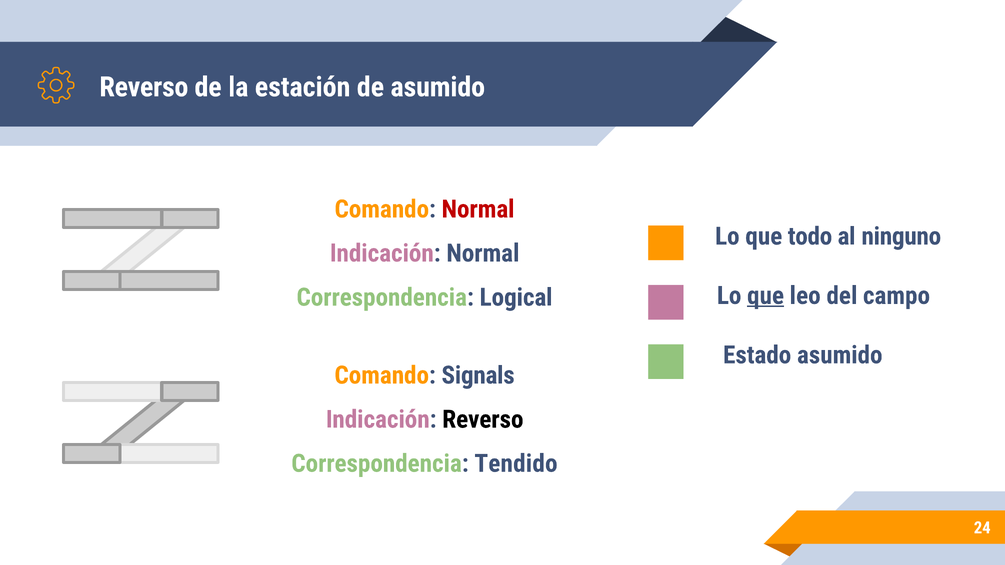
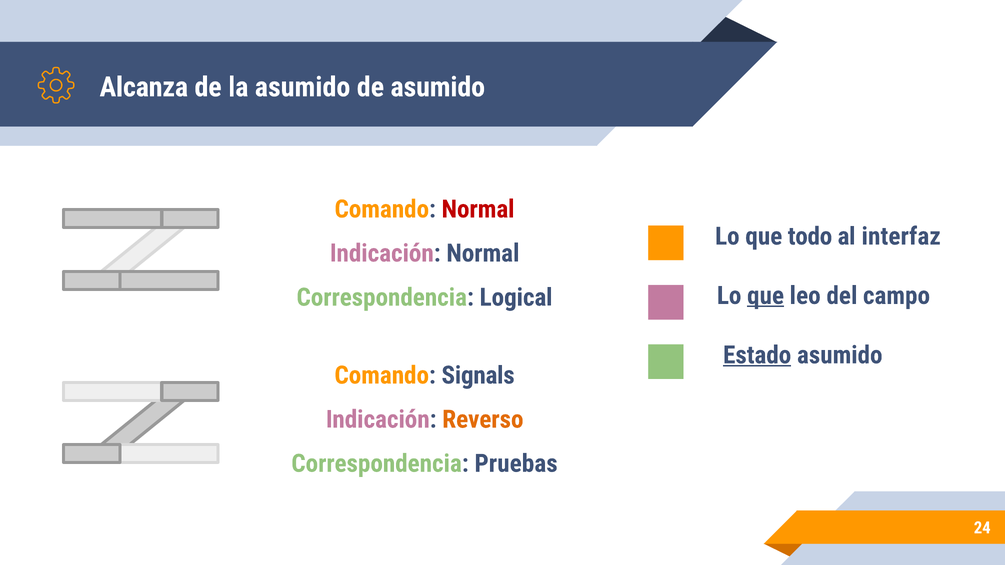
Reverso at (144, 87): Reverso -> Alcanza
la estación: estación -> asumido
ninguno: ninguno -> interfaz
Estado underline: none -> present
Reverso at (483, 420) colour: black -> orange
Tendido: Tendido -> Pruebas
